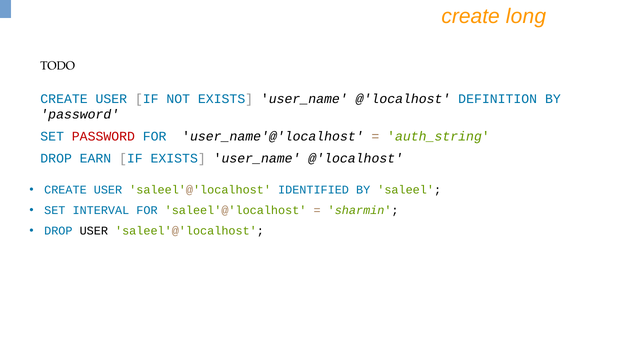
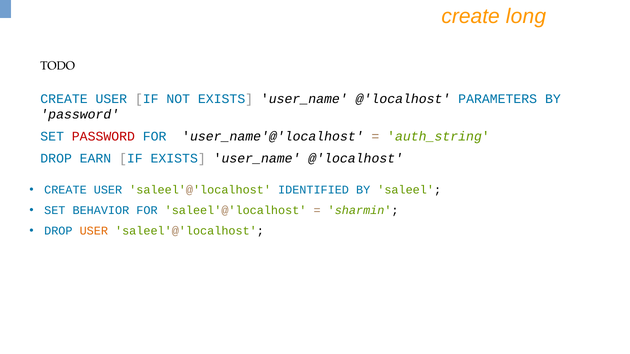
DEFINITION: DEFINITION -> PARAMETERS
INTERVAL: INTERVAL -> BEHAVIOR
USER at (94, 231) colour: black -> orange
